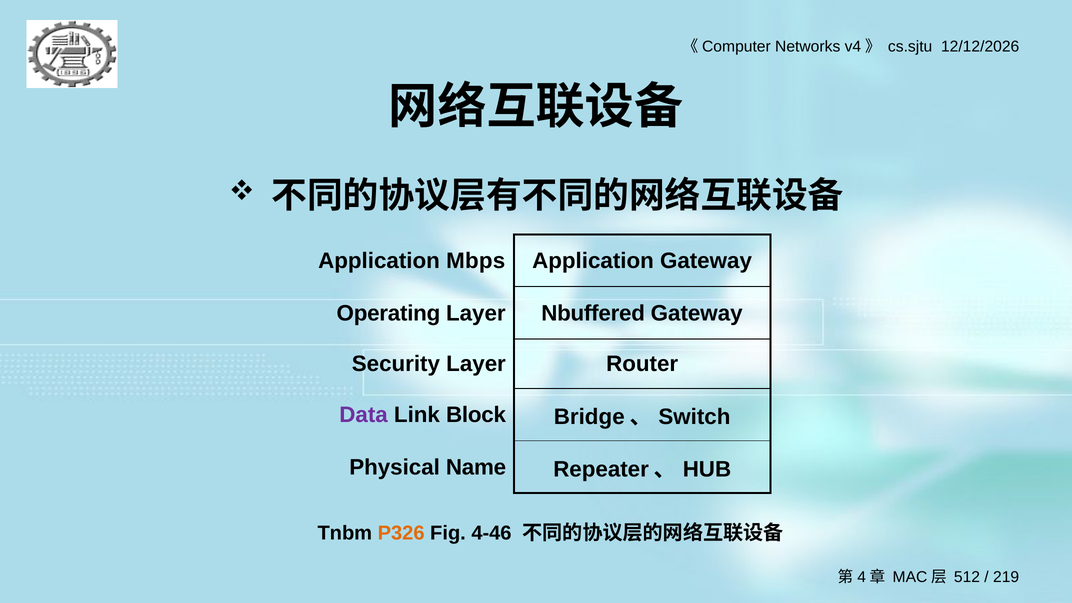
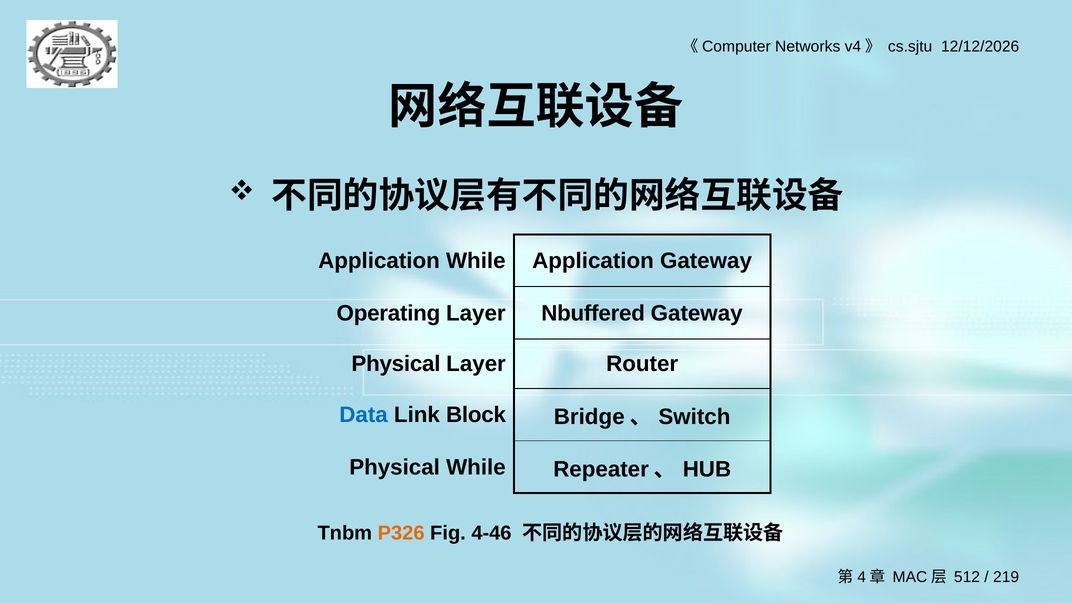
Application Mbps: Mbps -> While
Security at (396, 364): Security -> Physical
Data colour: purple -> blue
Physical Name: Name -> While
